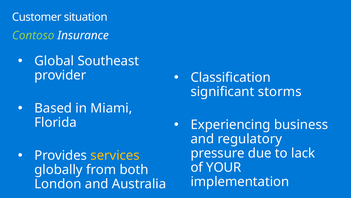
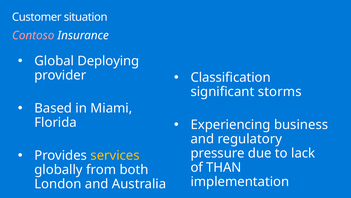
Contoso colour: light green -> pink
Southeast: Southeast -> Deploying
YOUR: YOUR -> THAN
